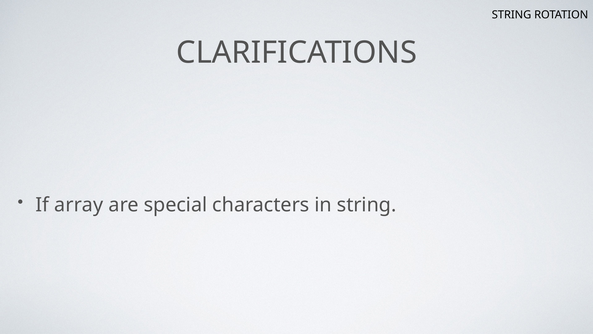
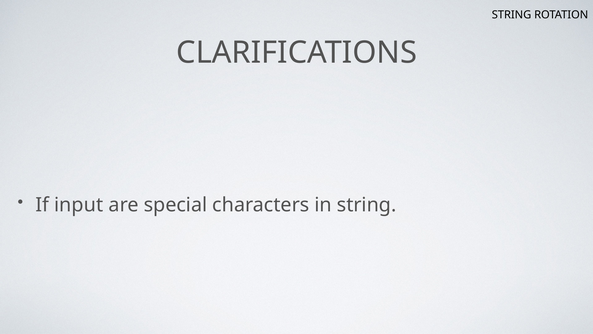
array: array -> input
